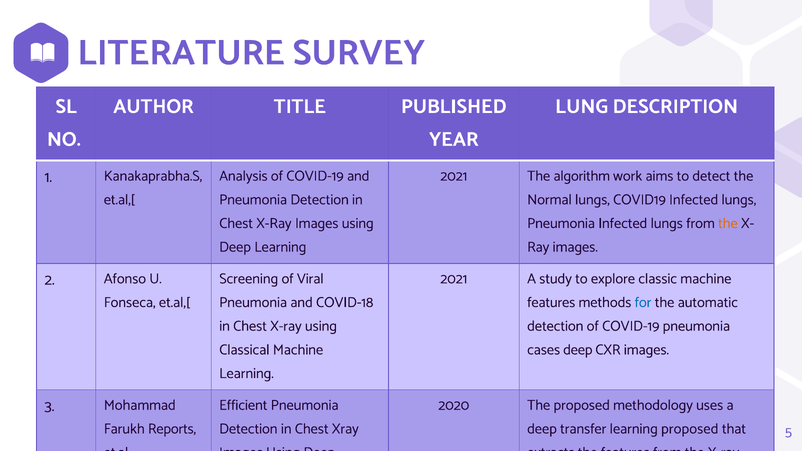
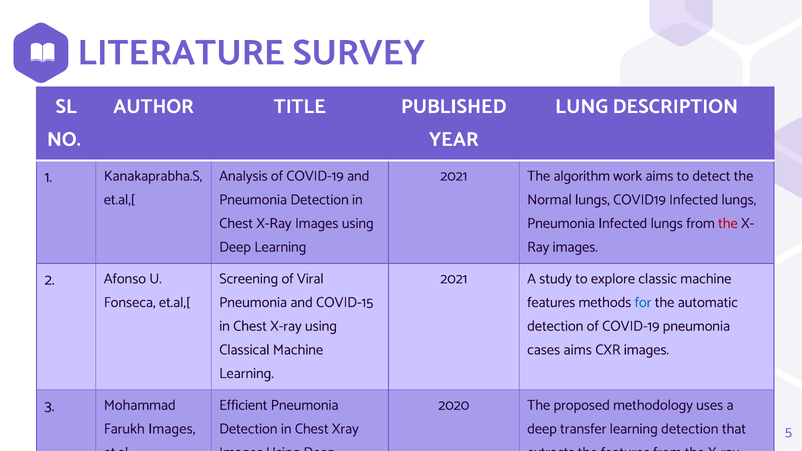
the at (728, 223) colour: orange -> red
COVID-18: COVID-18 -> COVID-15
cases deep: deep -> aims
Farukh Reports: Reports -> Images
learning proposed: proposed -> detection
